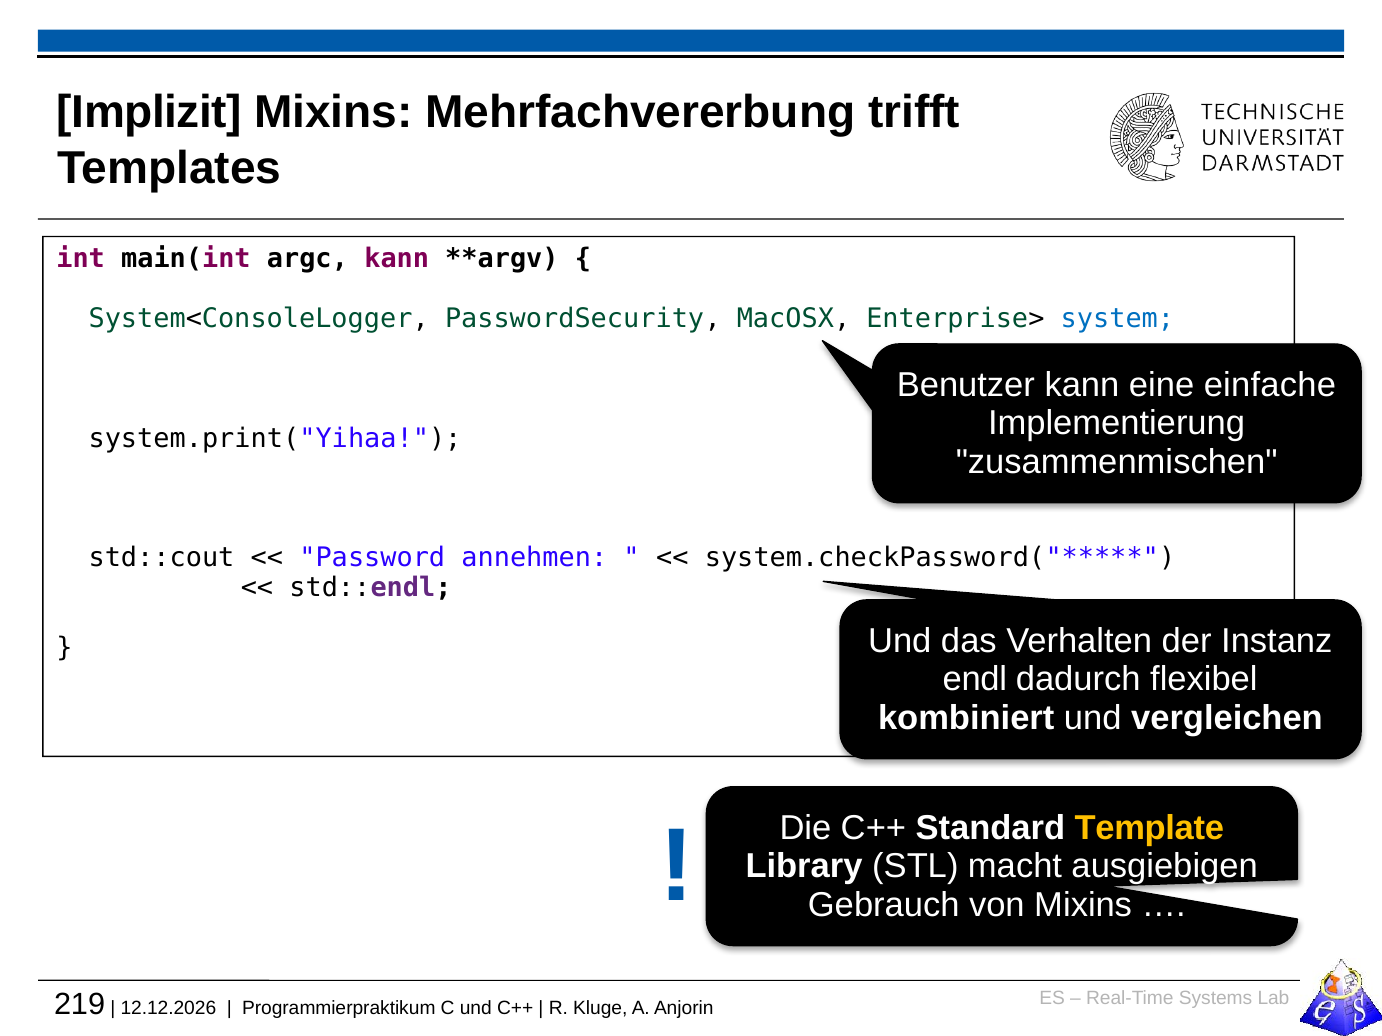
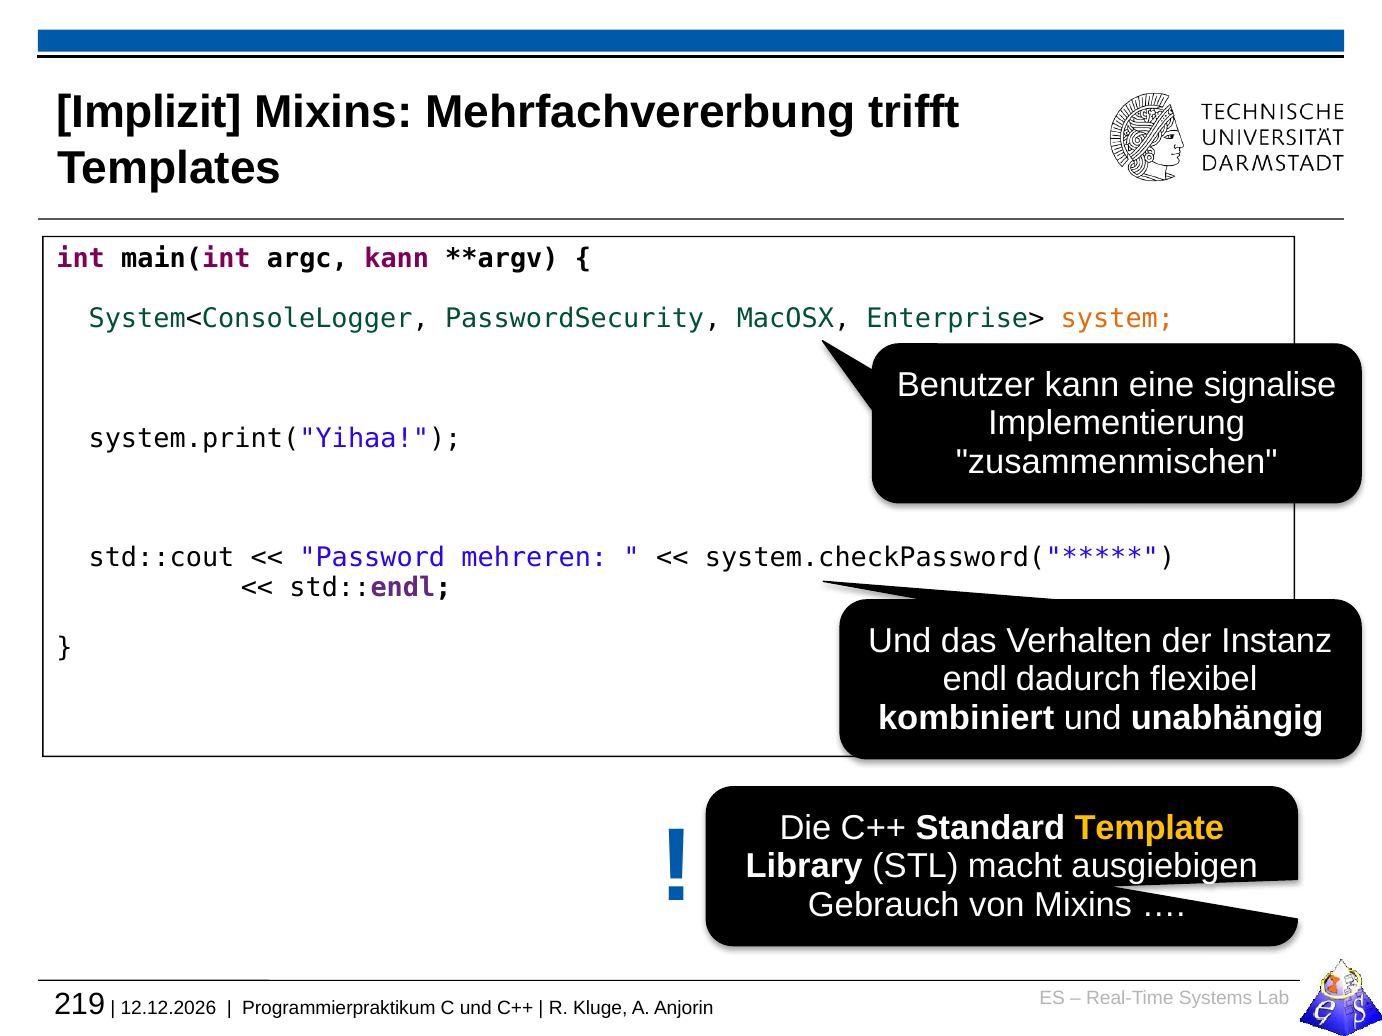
system colour: blue -> orange
einfache: einfache -> signalise
annehmen: annehmen -> mehreren
vergleichen: vergleichen -> unabhängig
